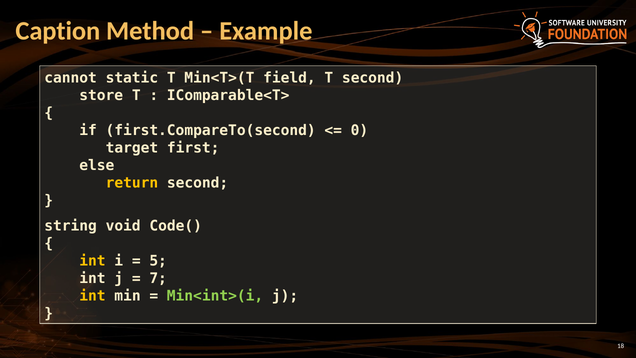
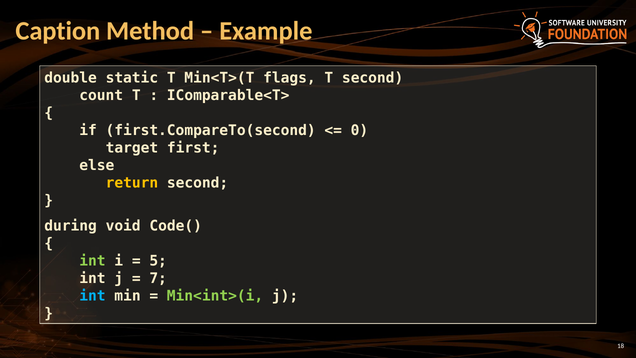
cannot: cannot -> double
field: field -> flags
store: store -> count
string: string -> during
int at (93, 261) colour: yellow -> light green
int at (93, 296) colour: yellow -> light blue
